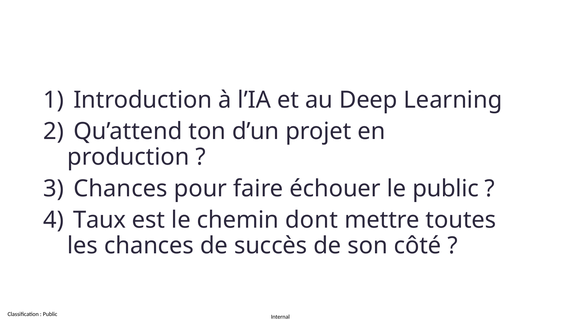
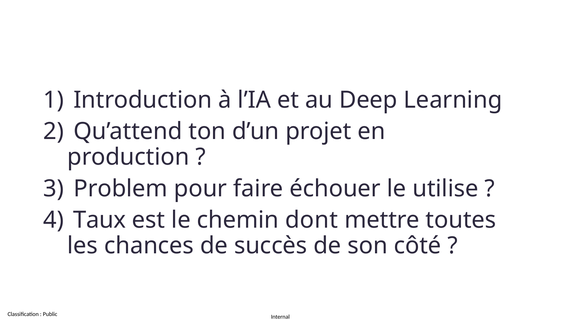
Chances at (121, 188): Chances -> Problem
le public: public -> utilise
